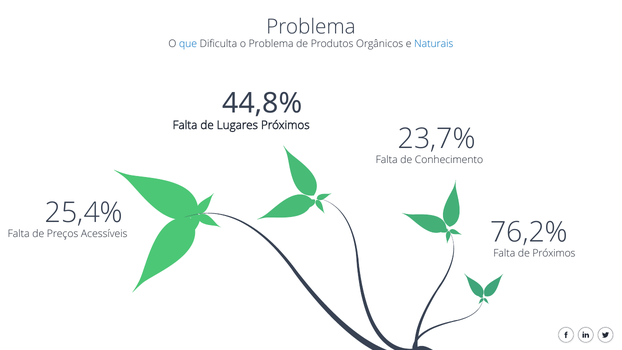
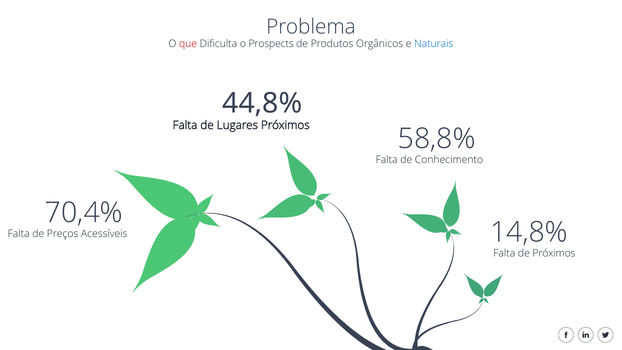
que colour: blue -> red
o Problema: Problema -> Prospects
23,7%: 23,7% -> 58,8%
25,4%: 25,4% -> 70,4%
76,2%: 76,2% -> 14,8%
